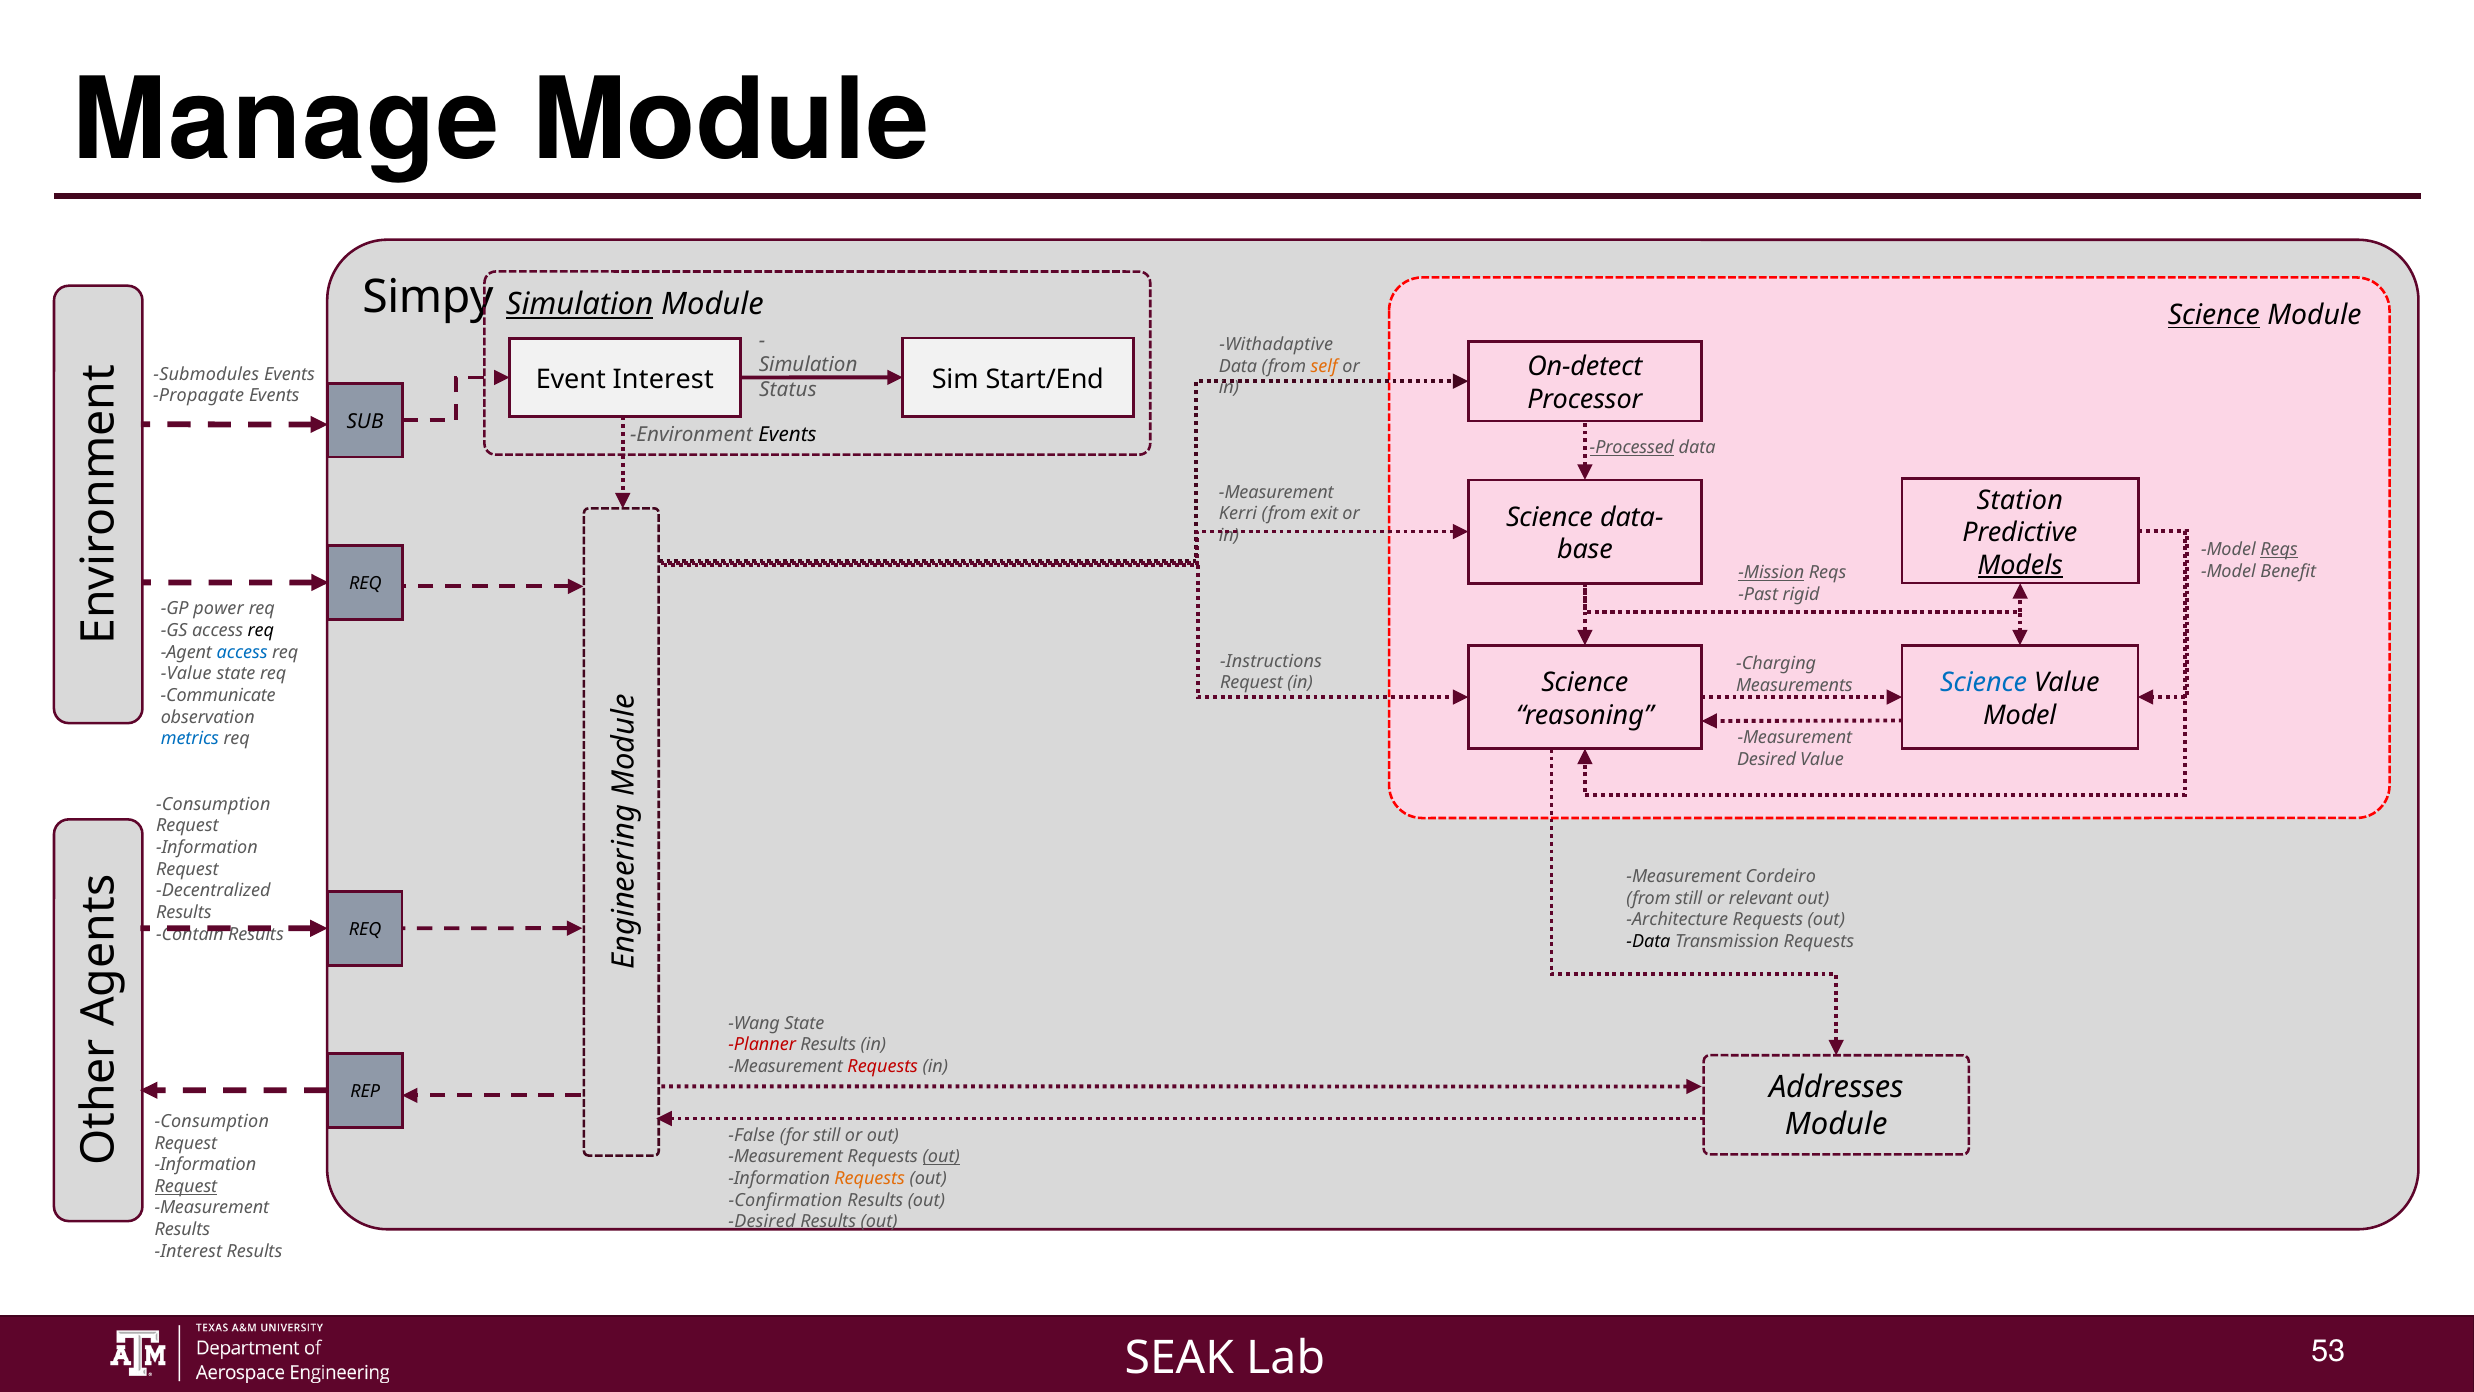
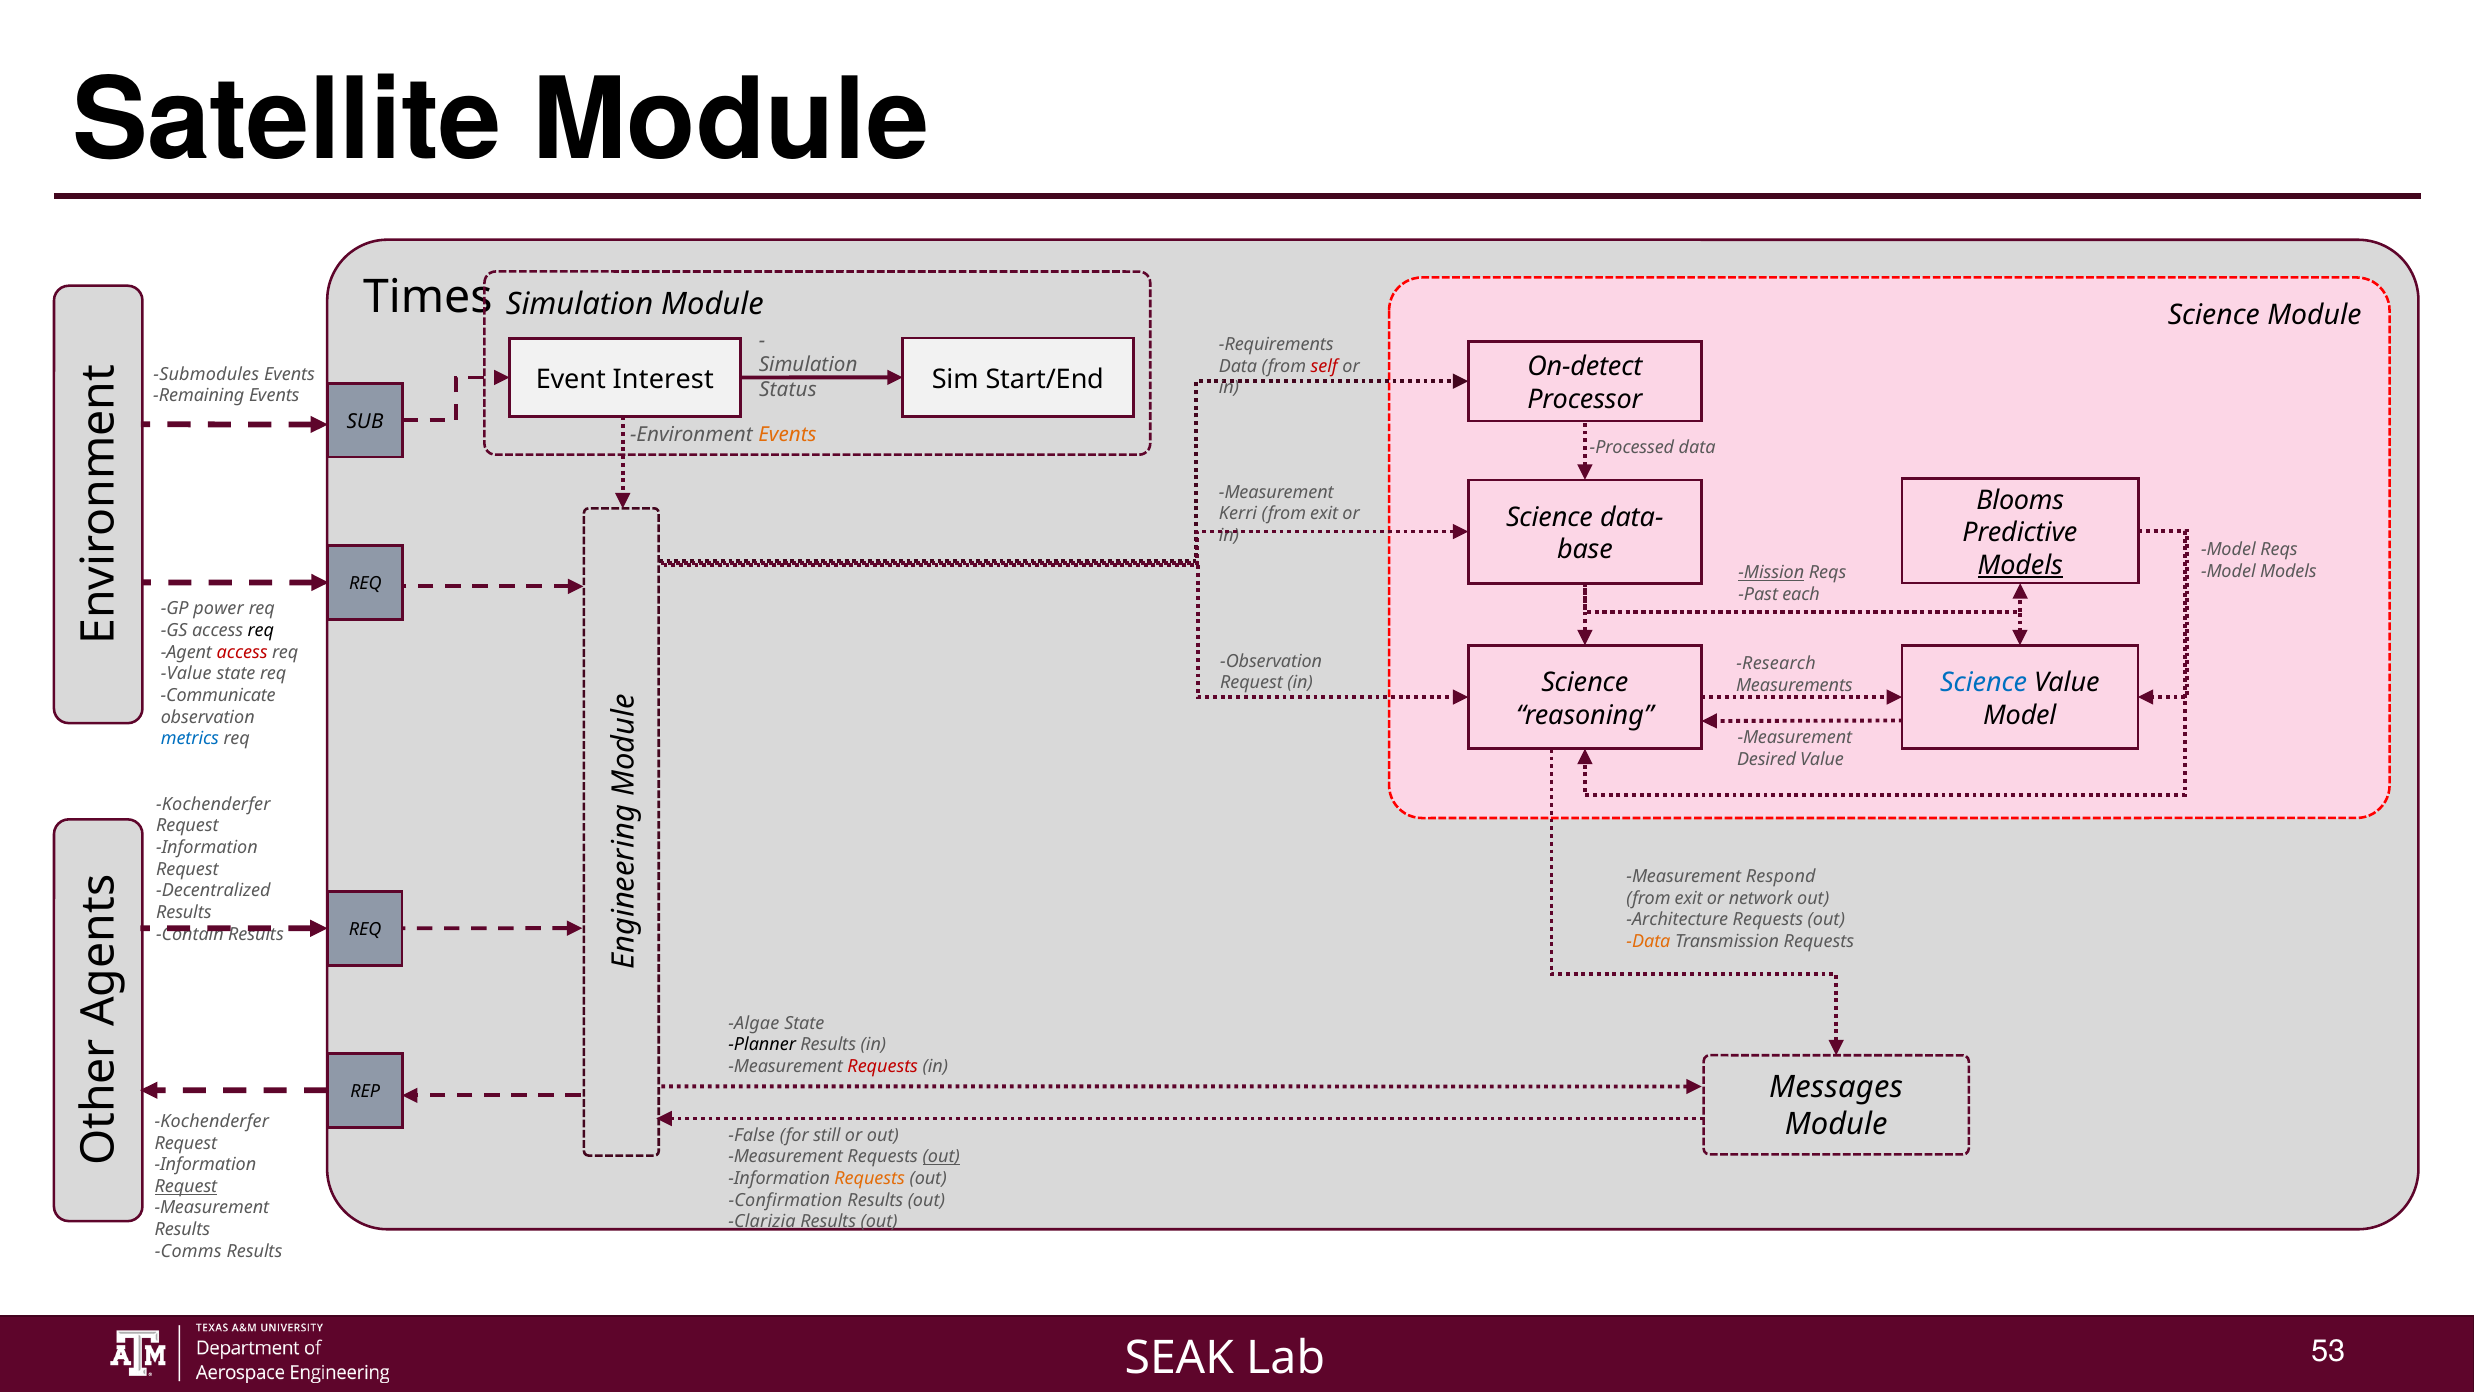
Manage: Manage -> Satellite
Simpy: Simpy -> Times
Simulation at (580, 305) underline: present -> none
Science at (2214, 315) underline: present -> none
Withadaptive: Withadaptive -> Requirements
self colour: orange -> red
Propagate: Propagate -> Remaining
Events at (787, 434) colour: black -> orange
Processed underline: present -> none
Station: Station -> Blooms
Reqs at (2279, 550) underline: present -> none
Model Benefit: Benefit -> Models
rigid: rigid -> each
access at (242, 652) colour: blue -> red
Instructions at (1271, 661): Instructions -> Observation
Charging: Charging -> Research
Consumption at (213, 804): Consumption -> Kochenderfer
Cordeiro: Cordeiro -> Respond
still at (1689, 898): still -> exit
relevant: relevant -> network
Data at (1648, 941) colour: black -> orange
Wang: Wang -> Algae
Planner colour: red -> black
Addresses: Addresses -> Messages
Consumption at (212, 1121): Consumption -> Kochenderfer
Desired at (762, 1221): Desired -> Clarizia
Interest at (188, 1251): Interest -> Comms
